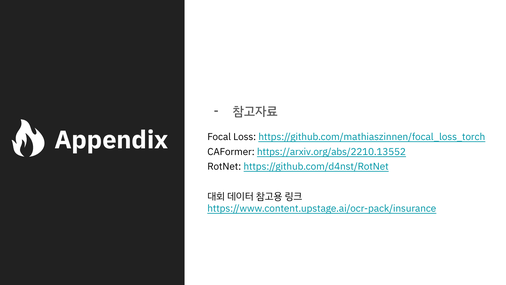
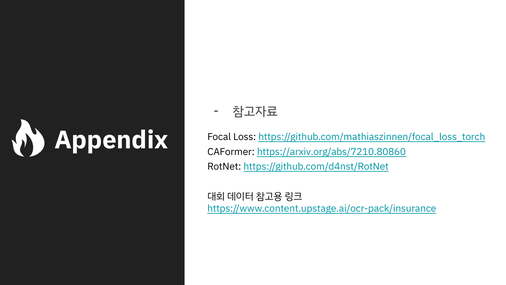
https://arxiv.org/abs/2210.13552: https://arxiv.org/abs/2210.13552 -> https://arxiv.org/abs/7210.80860
